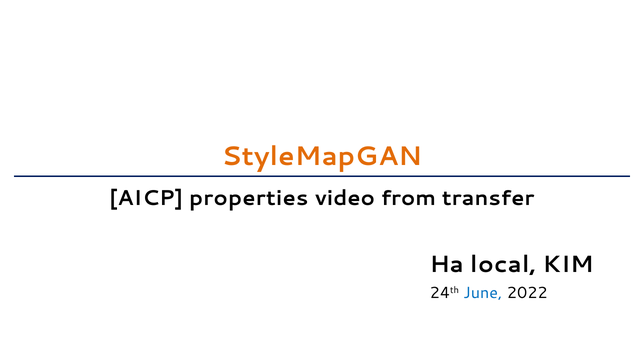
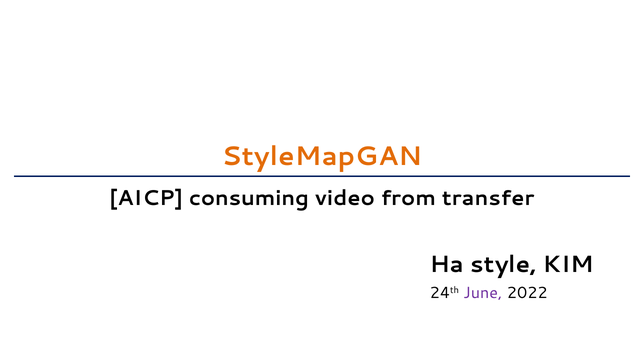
properties: properties -> consuming
local: local -> style
June colour: blue -> purple
